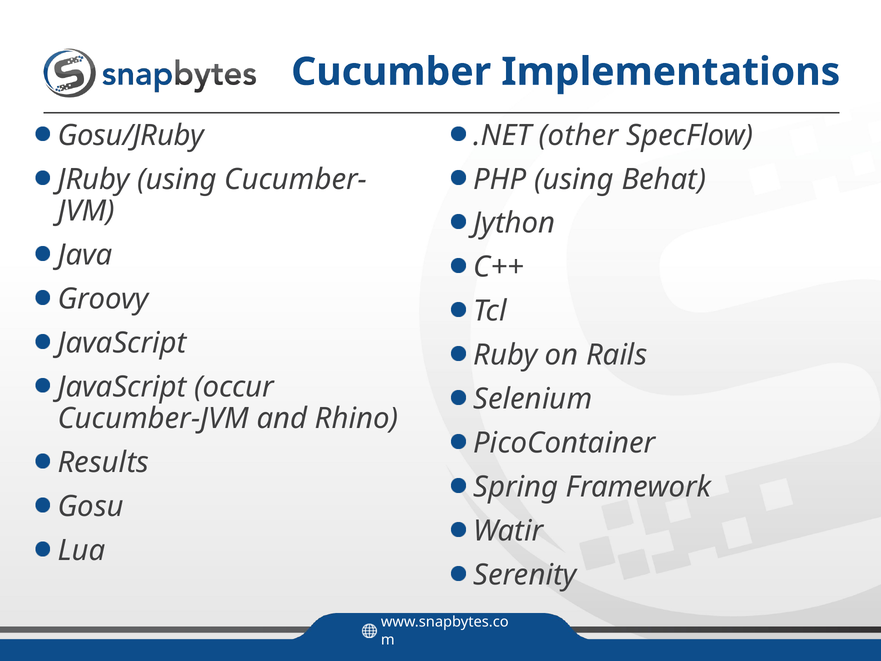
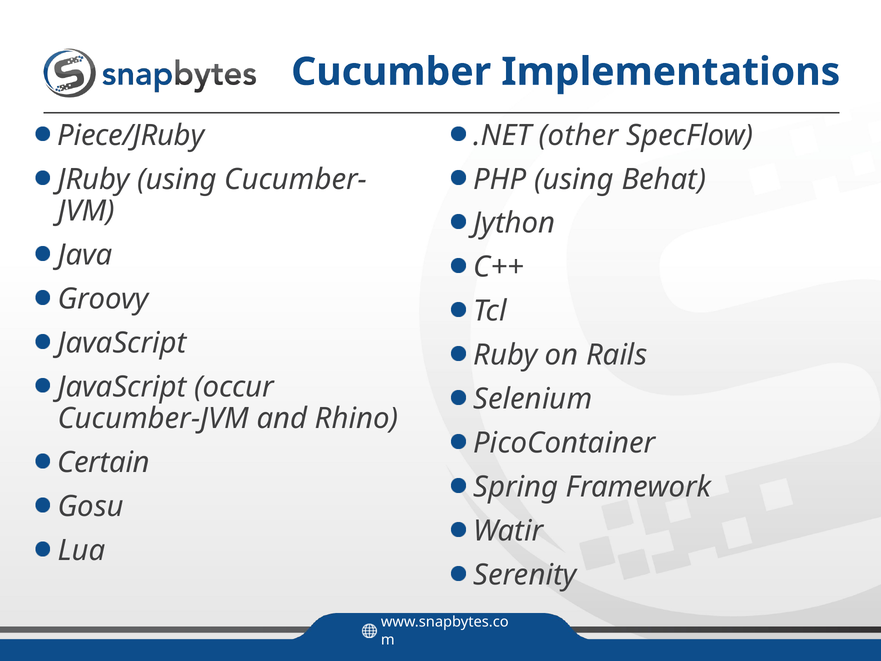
Gosu/JRuby: Gosu/JRuby -> Piece/JRuby
Results: Results -> Certain
